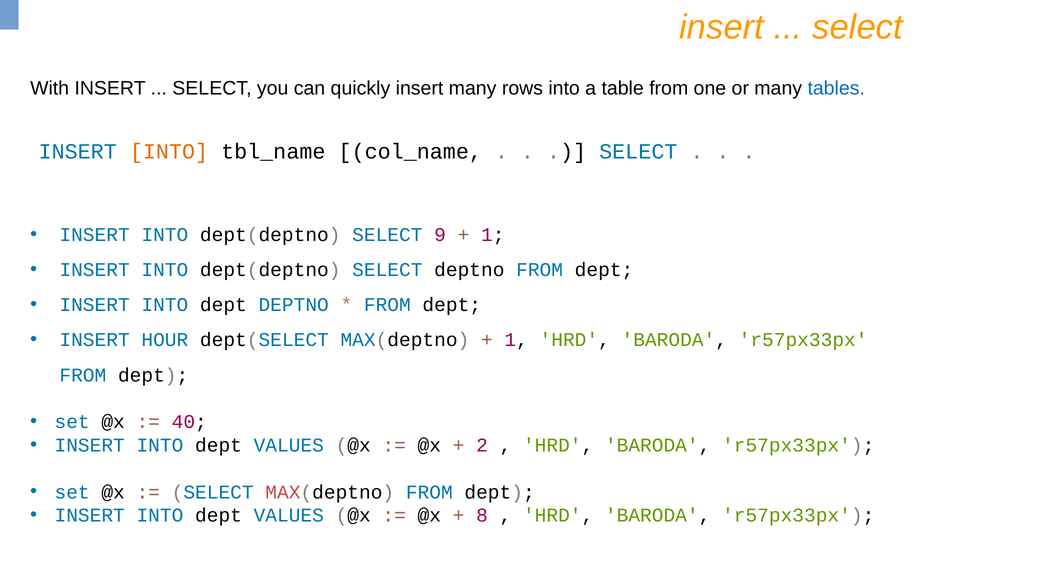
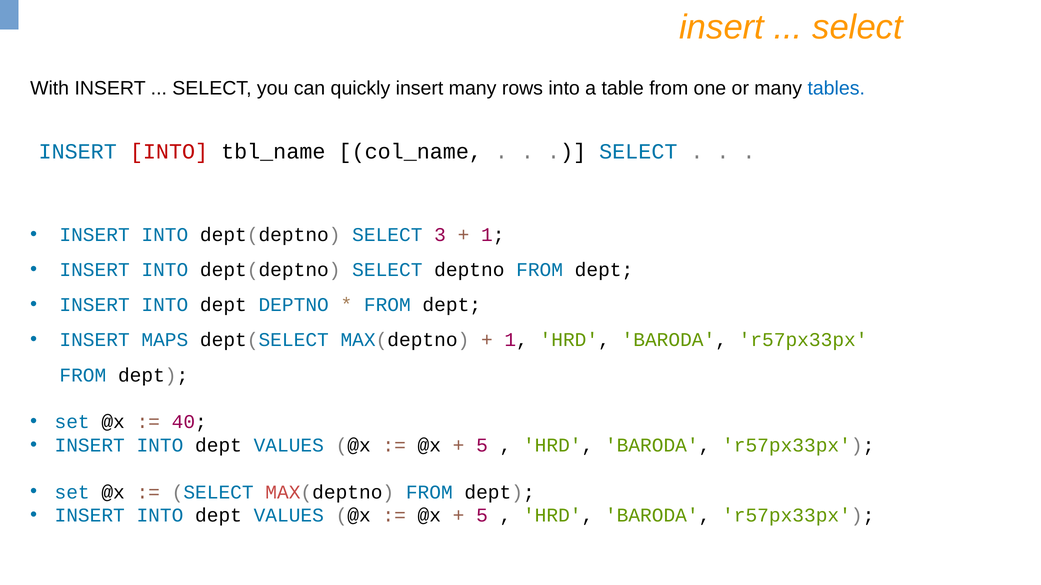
INTO at (169, 152) colour: orange -> red
9: 9 -> 3
HOUR: HOUR -> MAPS
2 at (482, 446): 2 -> 5
8 at (482, 516): 8 -> 5
